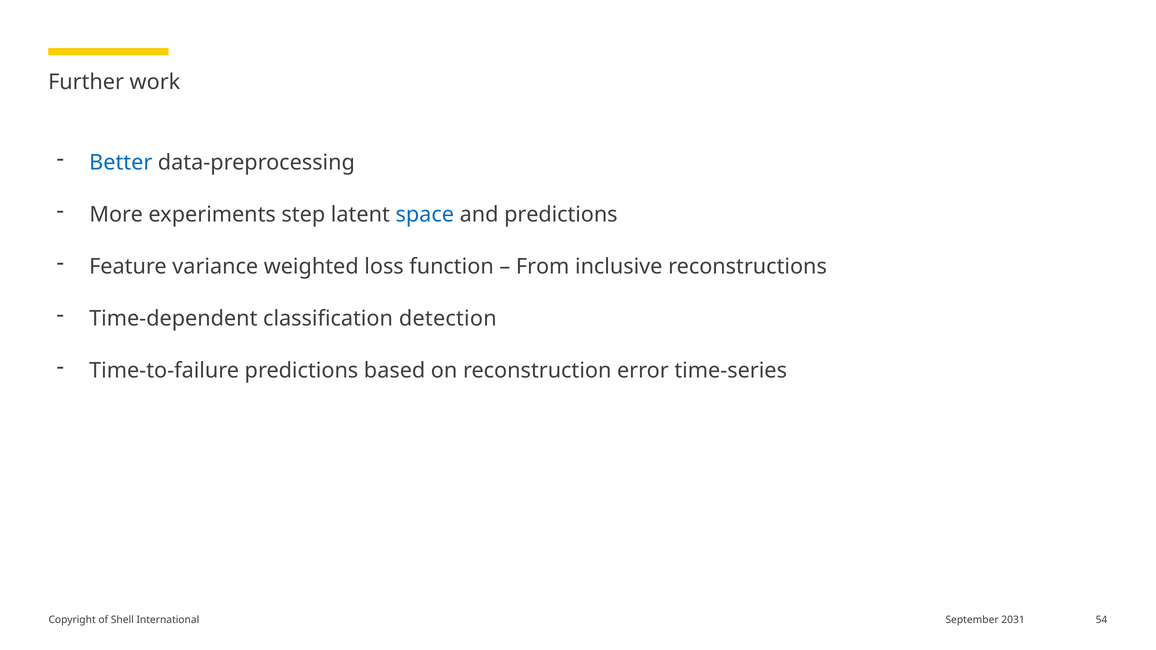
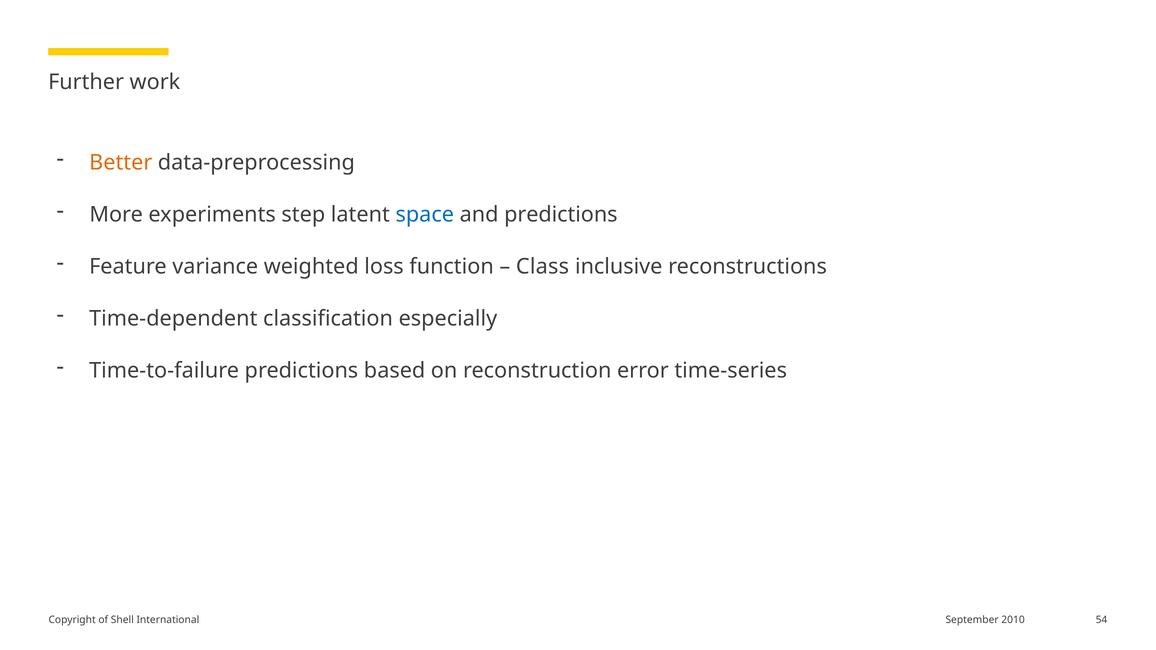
Better colour: blue -> orange
From: From -> Class
detection: detection -> especially
2031: 2031 -> 2010
